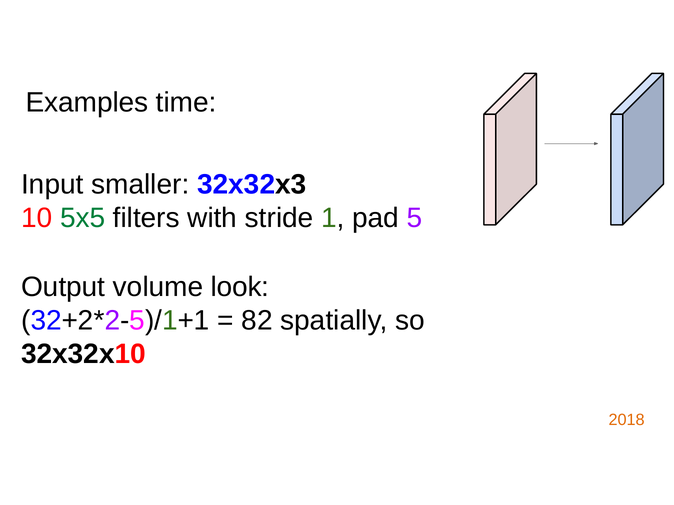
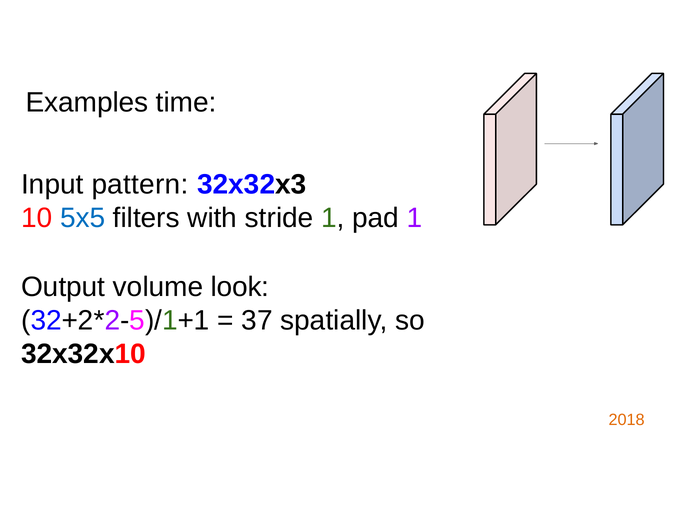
smaller: smaller -> pattern
5x5 colour: green -> blue
pad 5: 5 -> 1
82: 82 -> 37
